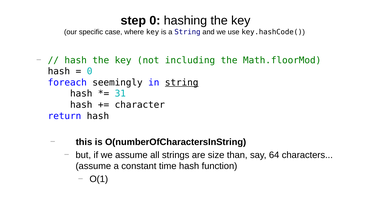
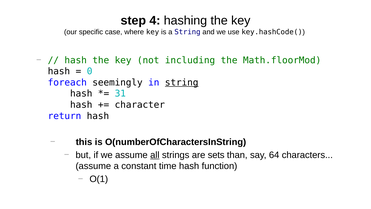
step 0: 0 -> 4
all underline: none -> present
size: size -> sets
